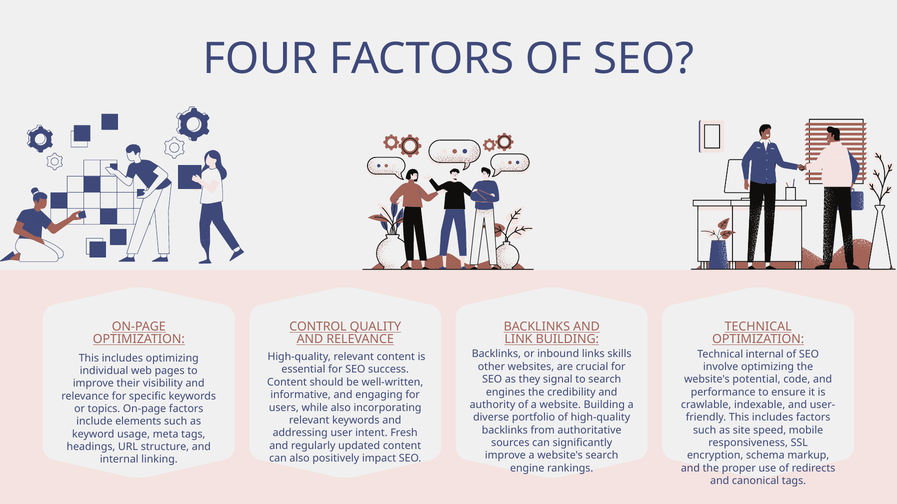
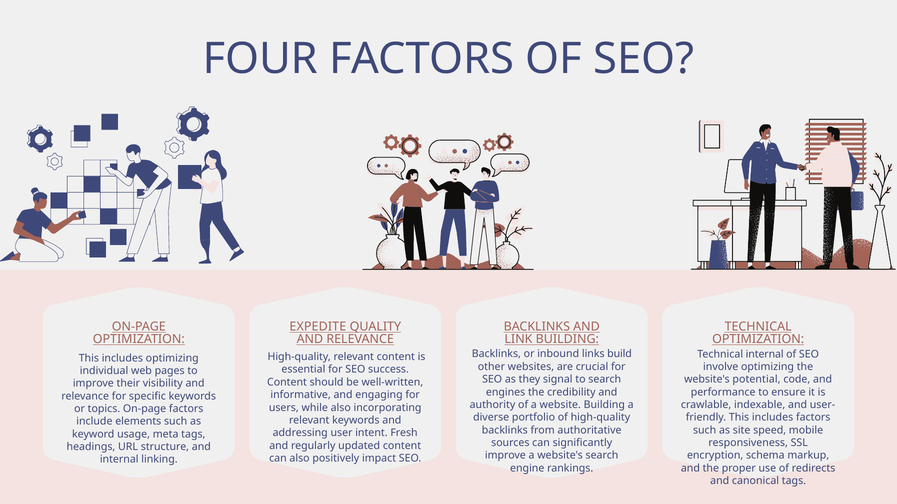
CONTROL: CONTROL -> EXPEDITE
skills: skills -> build
